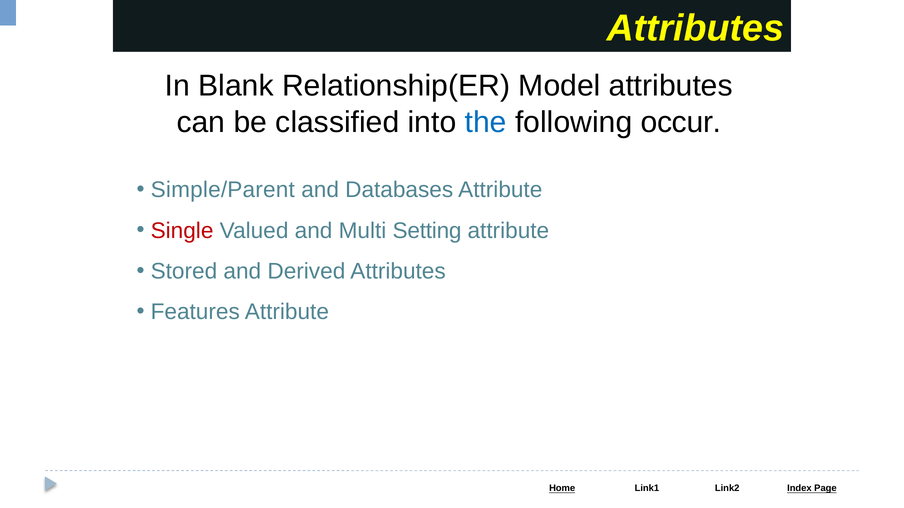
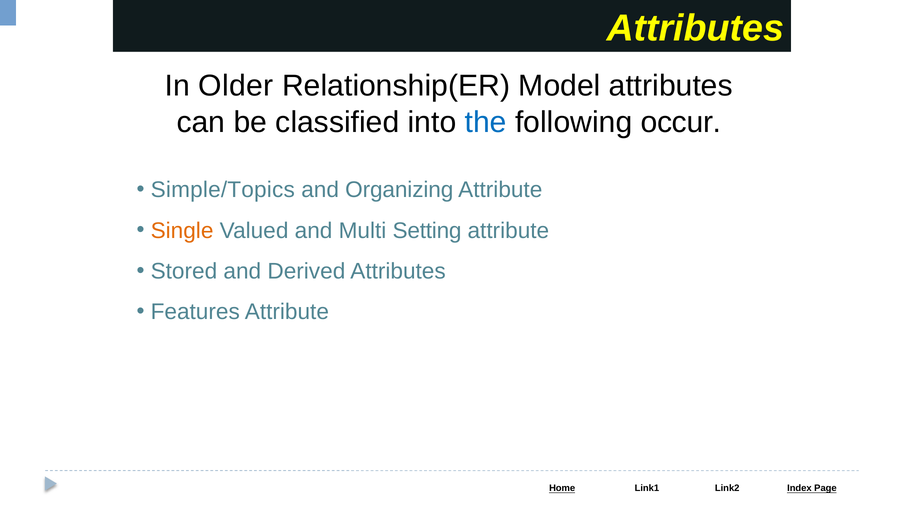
Blank: Blank -> Older
Simple/Parent: Simple/Parent -> Simple/Topics
Databases: Databases -> Organizing
Single colour: red -> orange
